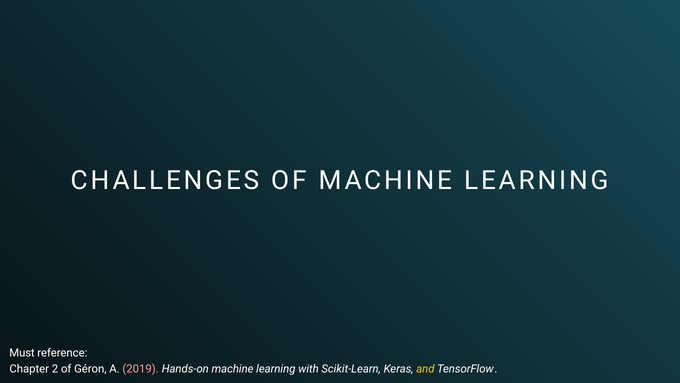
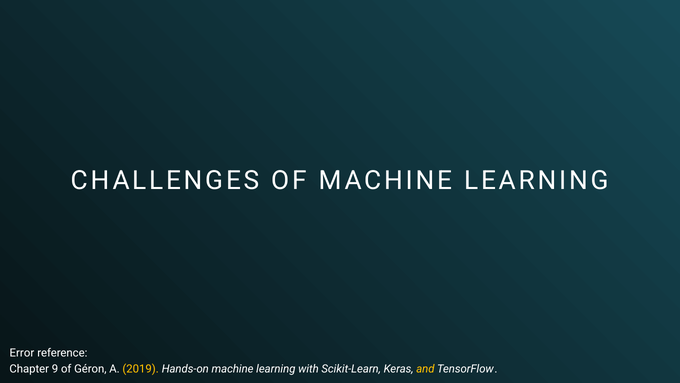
Must: Must -> Error
2: 2 -> 9
2019 colour: pink -> yellow
